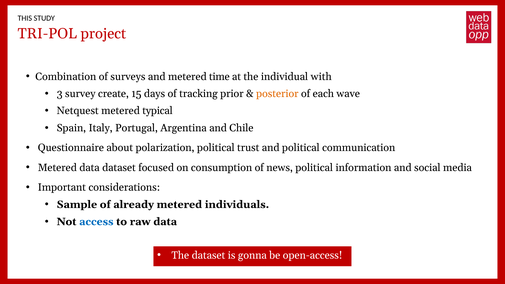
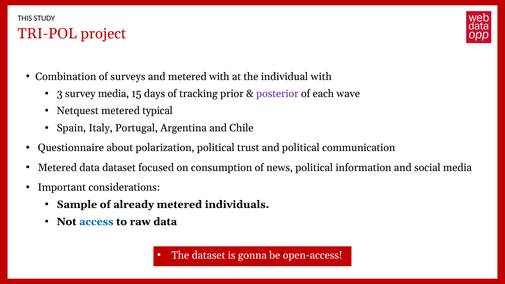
metered time: time -> with
survey create: create -> media
posterior colour: orange -> purple
